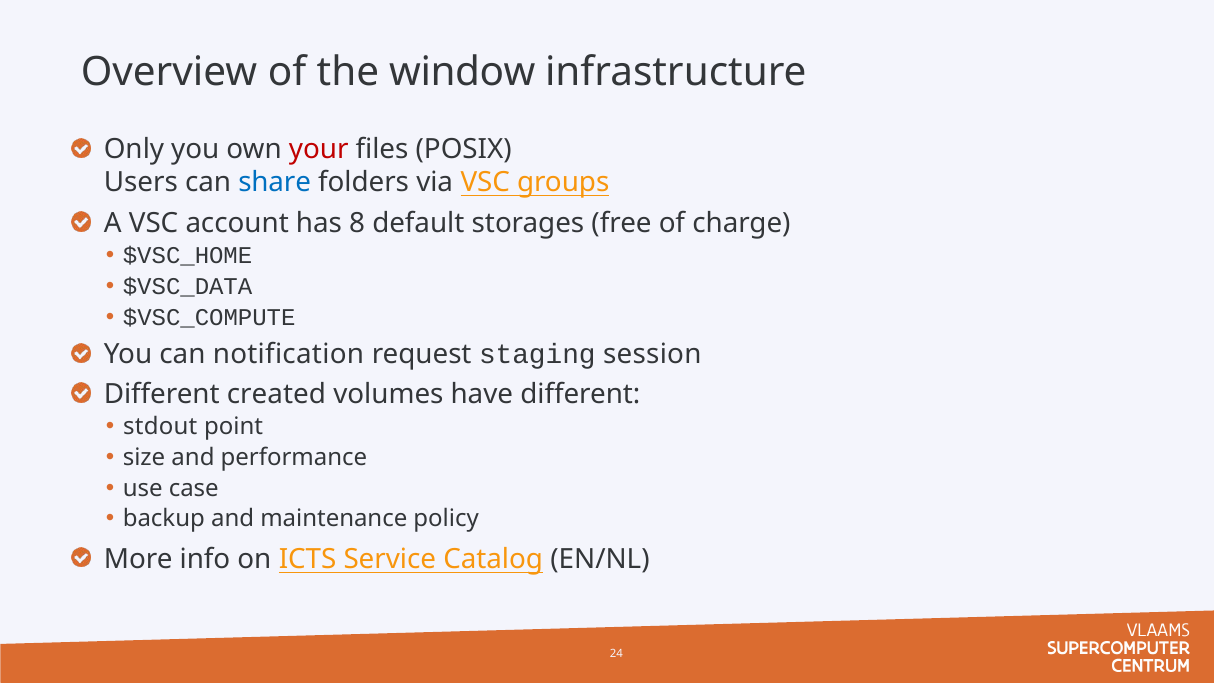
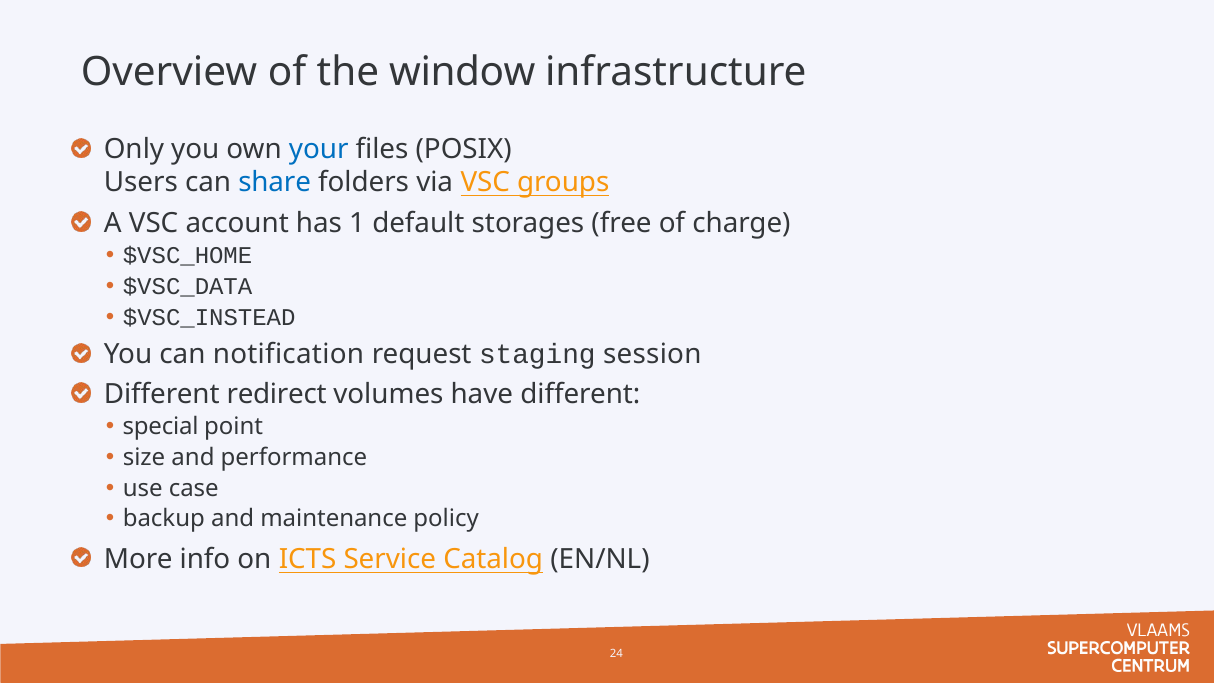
your colour: red -> blue
8: 8 -> 1
$VSC_COMPUTE: $VSC_COMPUTE -> $VSC_INSTEAD
created: created -> redirect
stdout: stdout -> special
